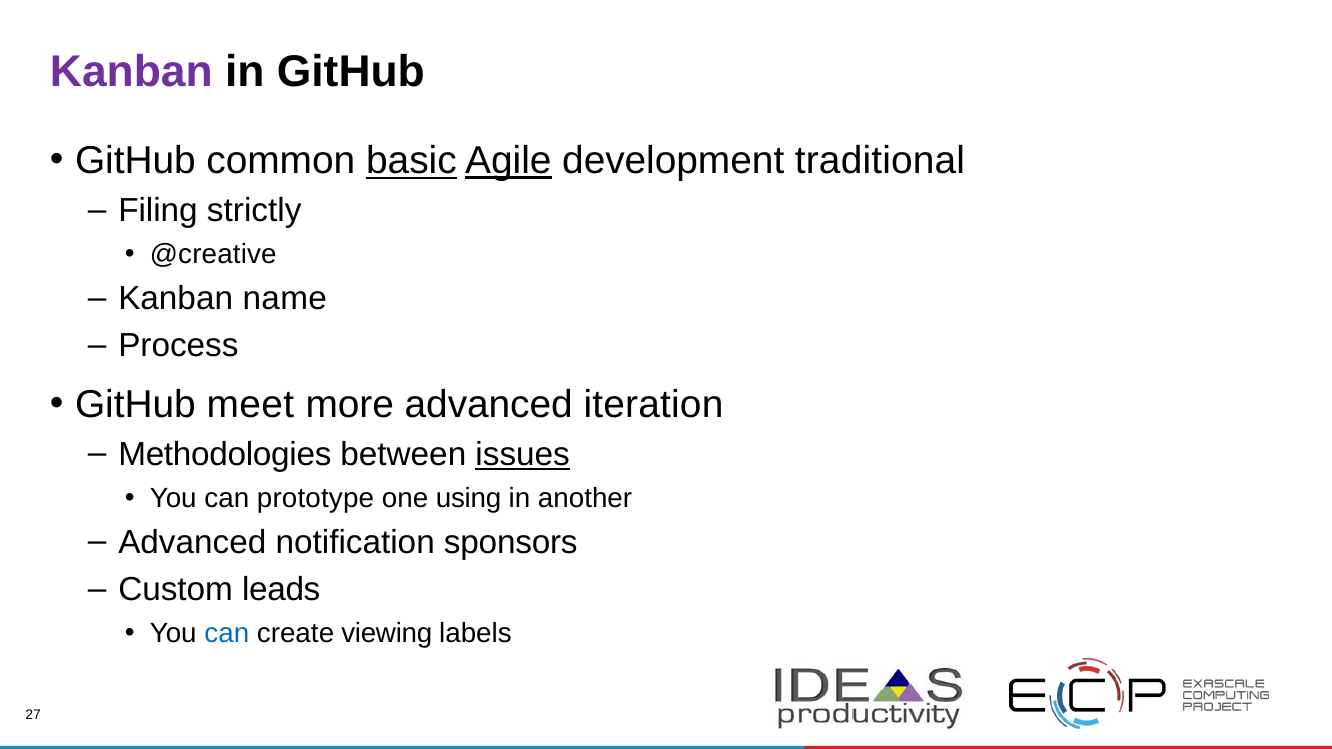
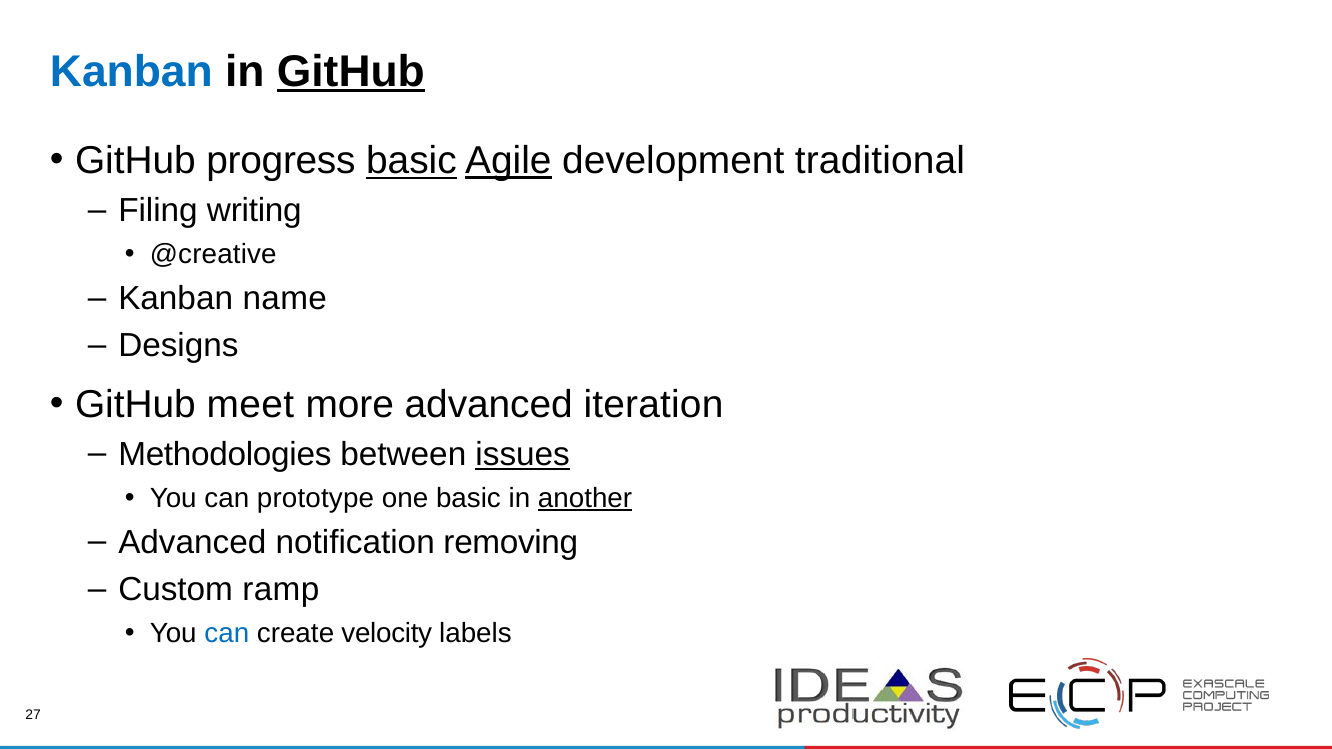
Kanban at (131, 72) colour: purple -> blue
GitHub at (351, 72) underline: none -> present
common: common -> progress
strictly: strictly -> writing
Process: Process -> Designs
one using: using -> basic
another underline: none -> present
sponsors: sponsors -> removing
leads: leads -> ramp
viewing: viewing -> velocity
